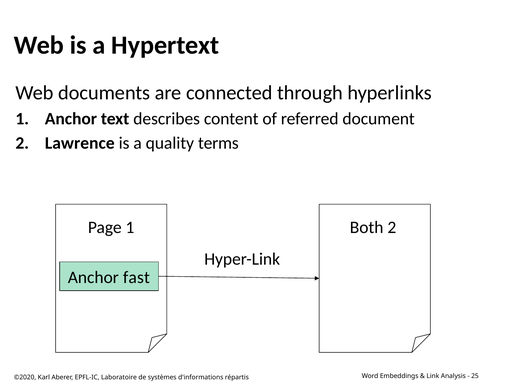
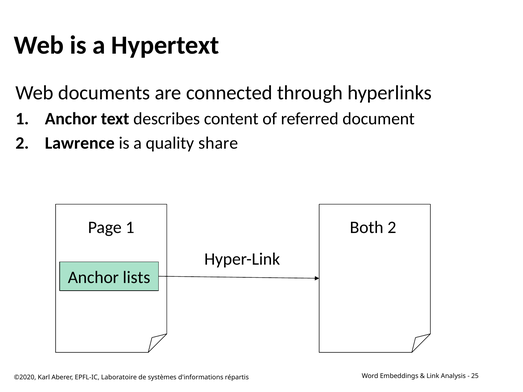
terms: terms -> share
fast: fast -> lists
